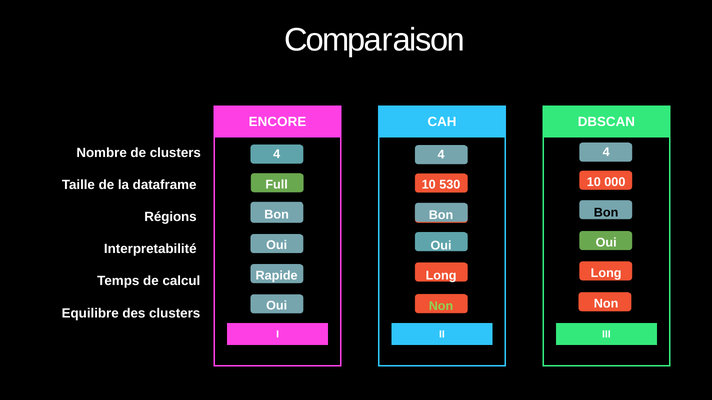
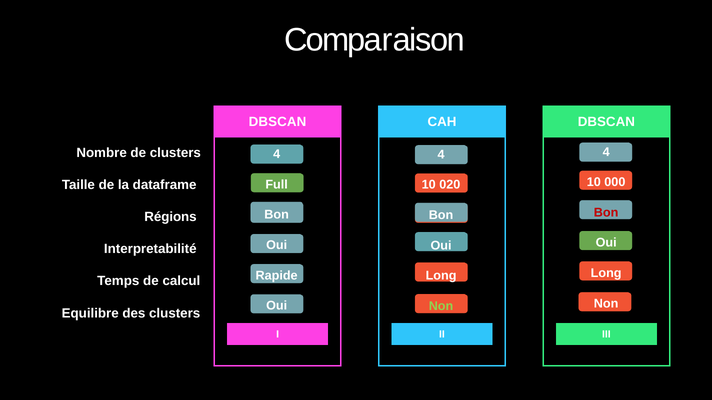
ENCORE at (277, 122): ENCORE -> DBSCAN
530: 530 -> 020
Bon at (606, 213) colour: black -> red
